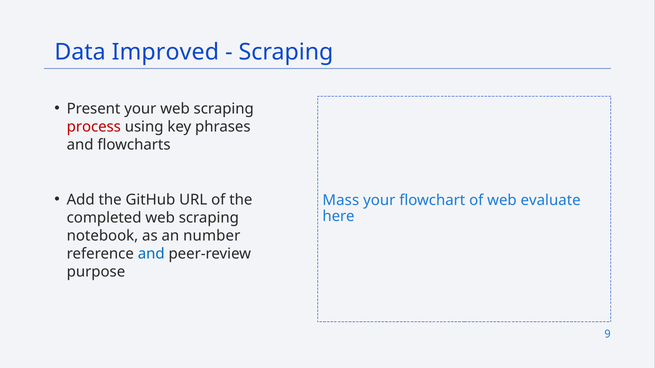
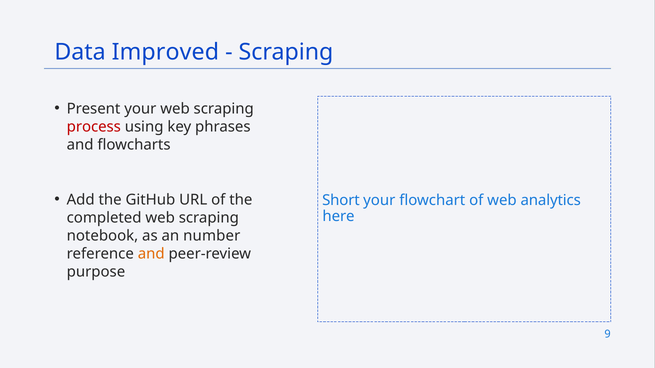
Mass: Mass -> Short
evaluate: evaluate -> analytics
and at (151, 254) colour: blue -> orange
